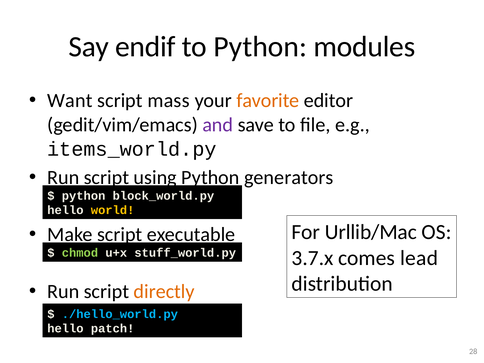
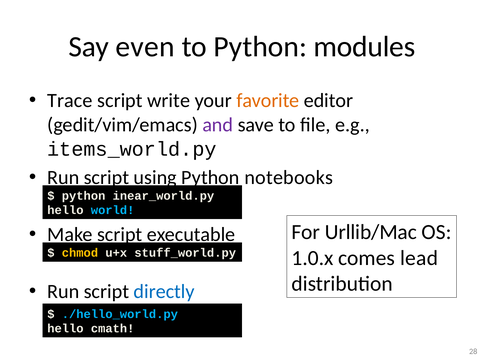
endif: endif -> even
Want: Want -> Trace
mass: mass -> write
generators: generators -> notebooks
block_world.py: block_world.py -> inear_world.py
world colour: yellow -> light blue
chmod colour: light green -> yellow
3.7.x: 3.7.x -> 1.0.x
directly colour: orange -> blue
patch: patch -> cmath
